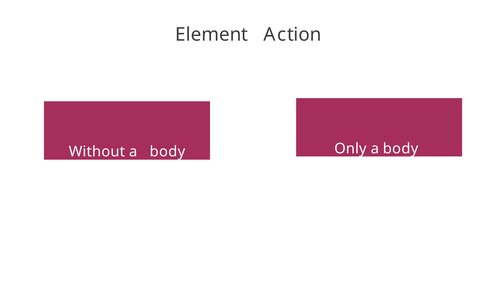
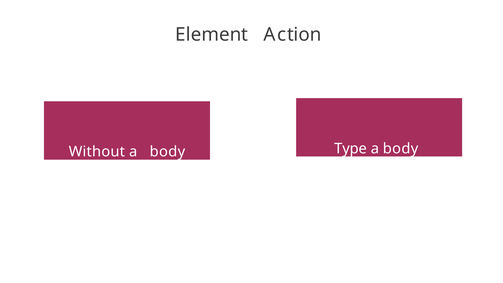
Only: Only -> Type
